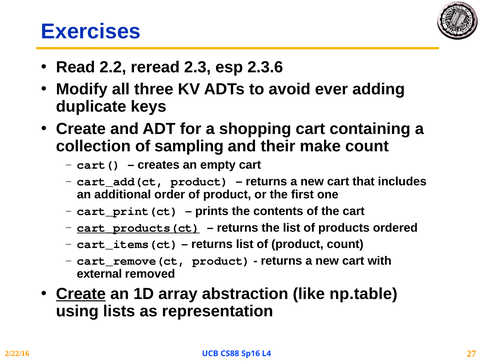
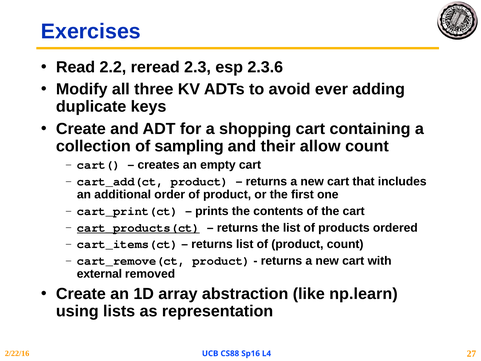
make: make -> allow
Create at (81, 294) underline: present -> none
np.table: np.table -> np.learn
